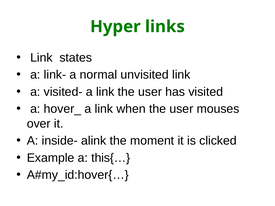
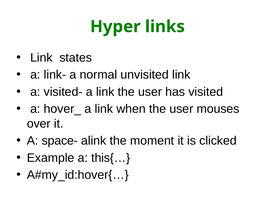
inside-: inside- -> space-
